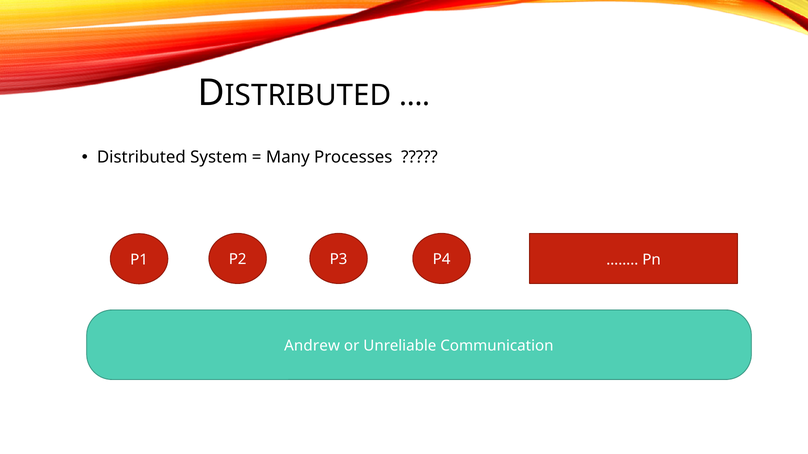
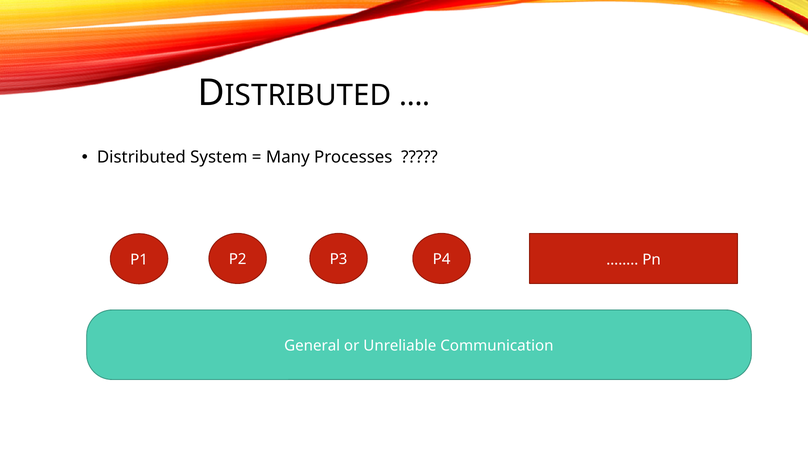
Andrew: Andrew -> General
